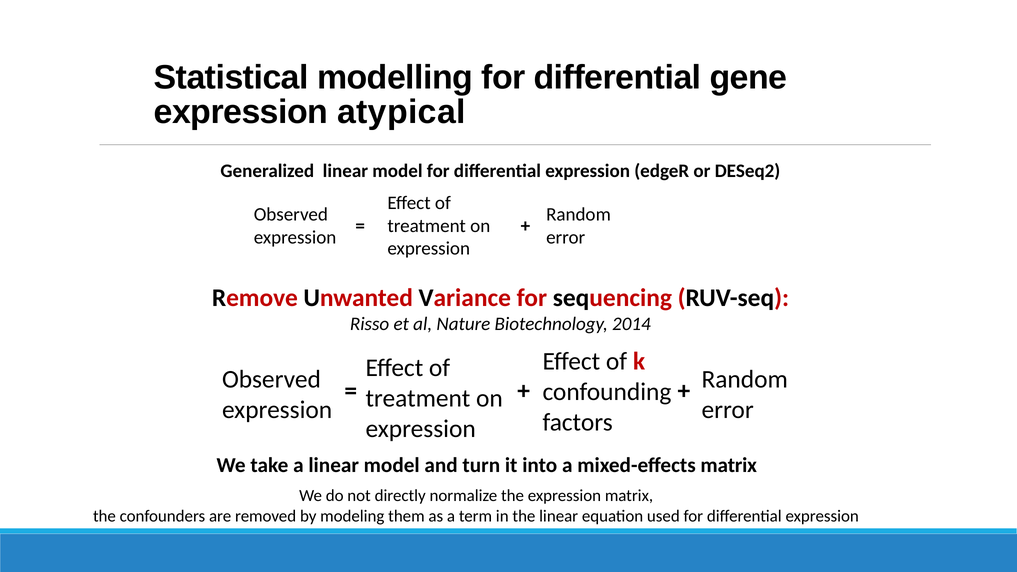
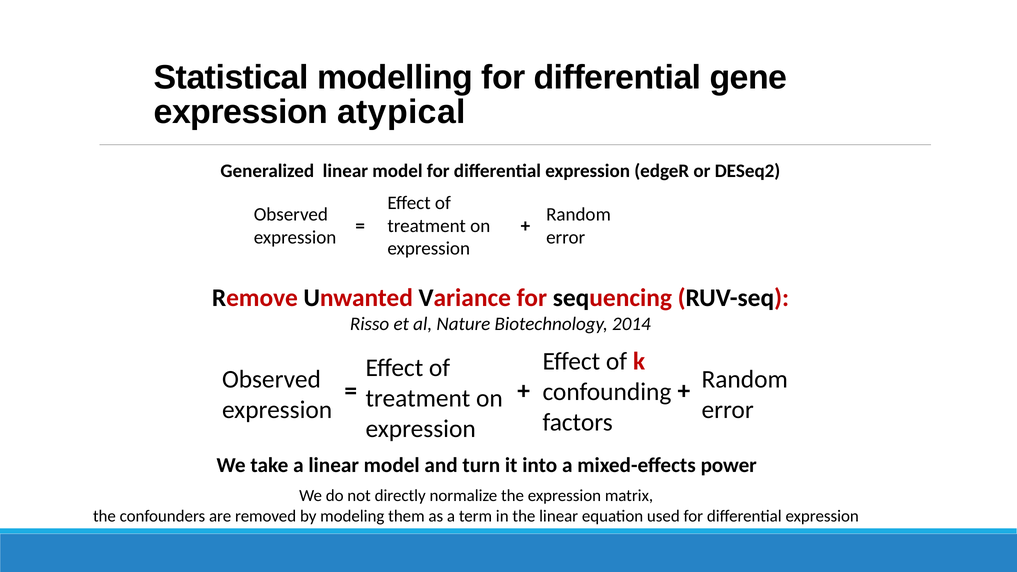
mixed-effects matrix: matrix -> power
